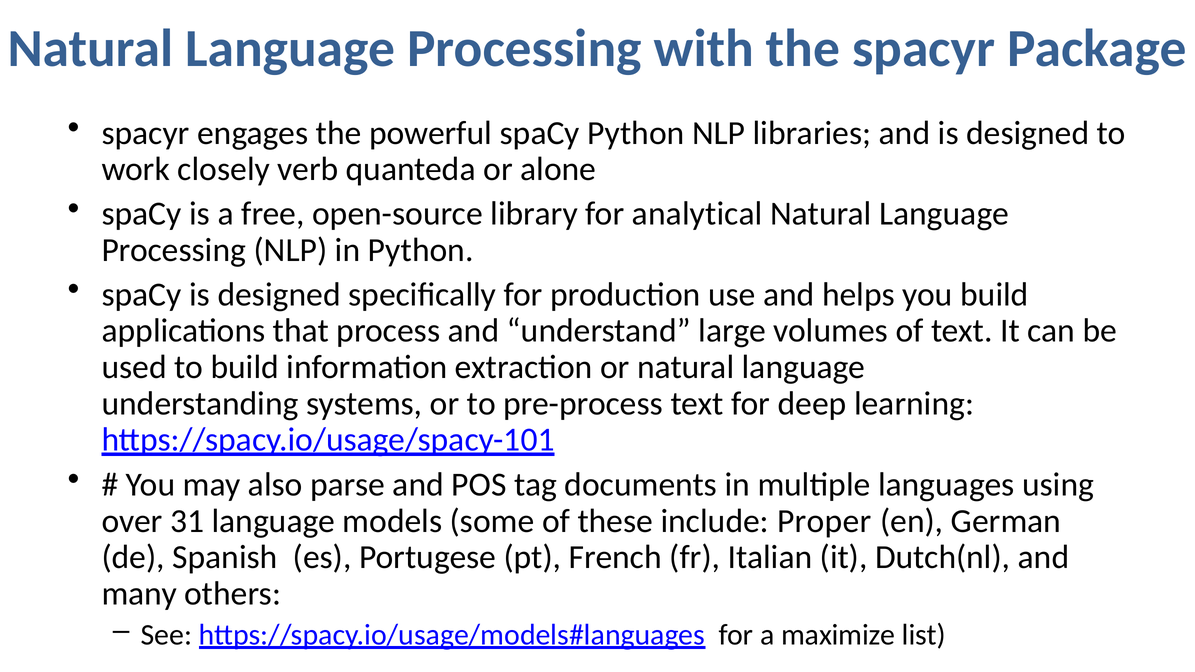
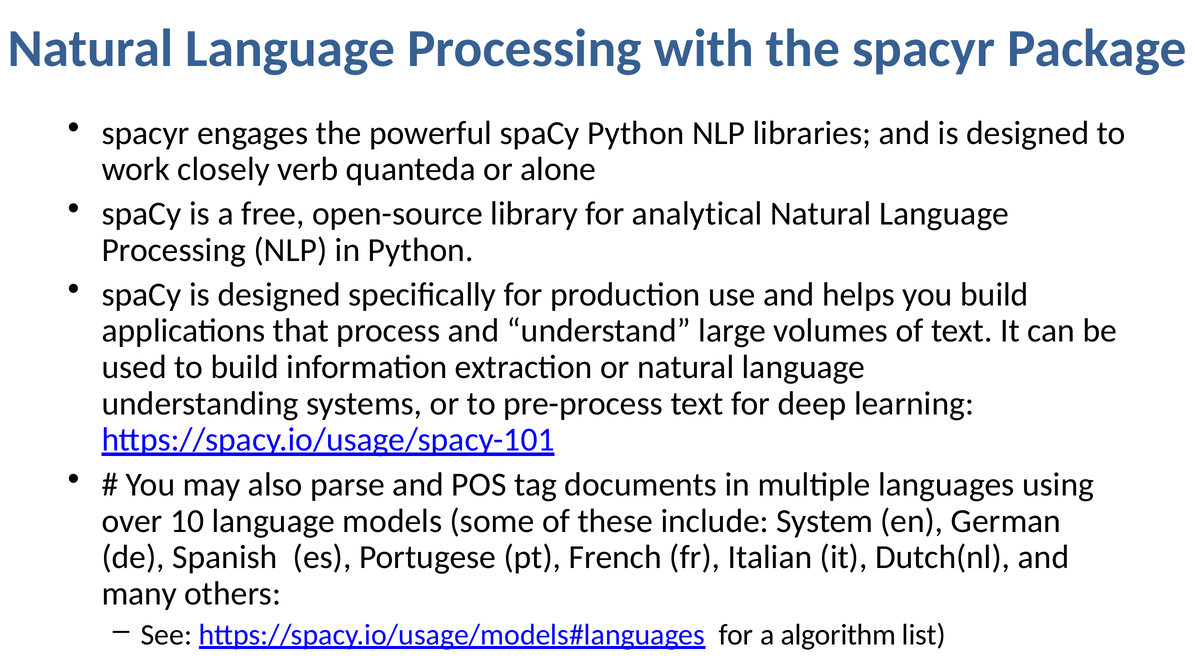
31: 31 -> 10
Proper: Proper -> System
maximize: maximize -> algorithm
